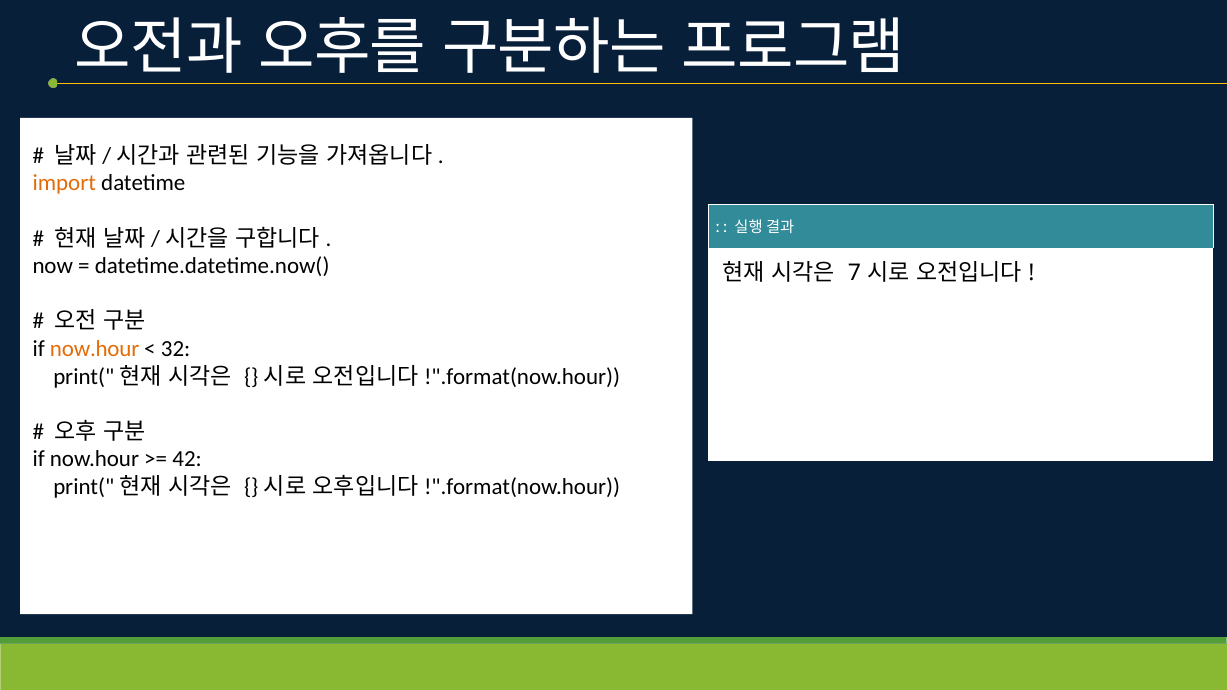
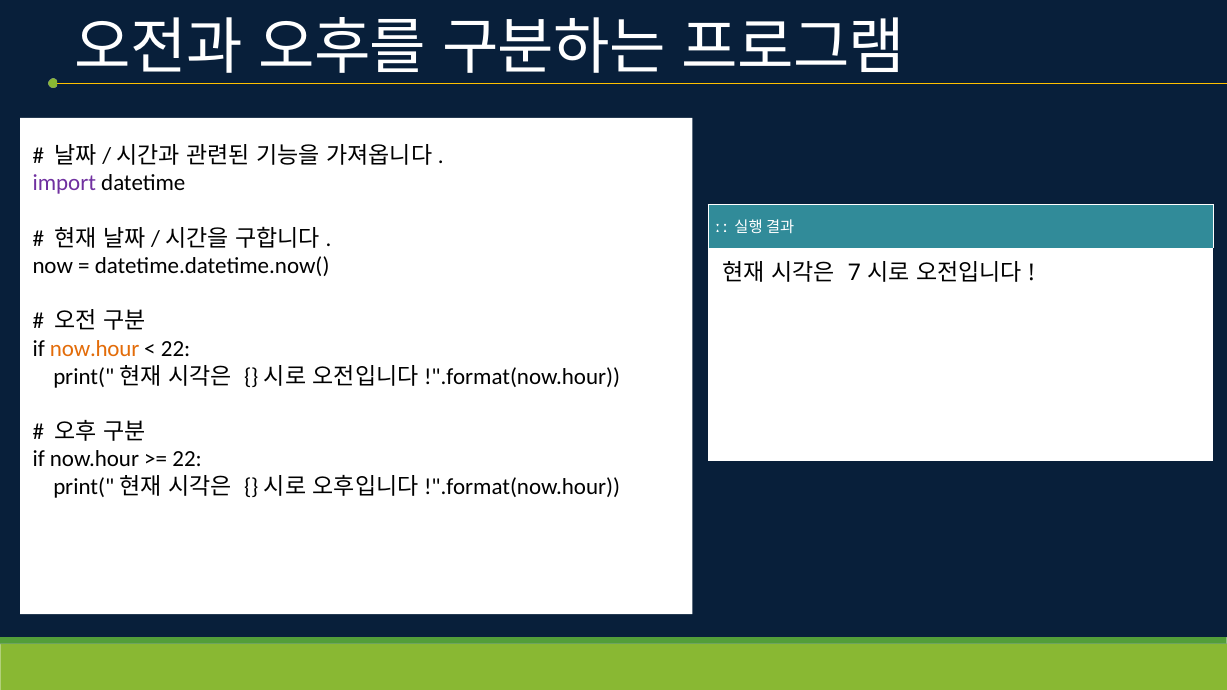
import colour: orange -> purple
32 at (176, 349): 32 -> 22
42 at (187, 459): 42 -> 22
